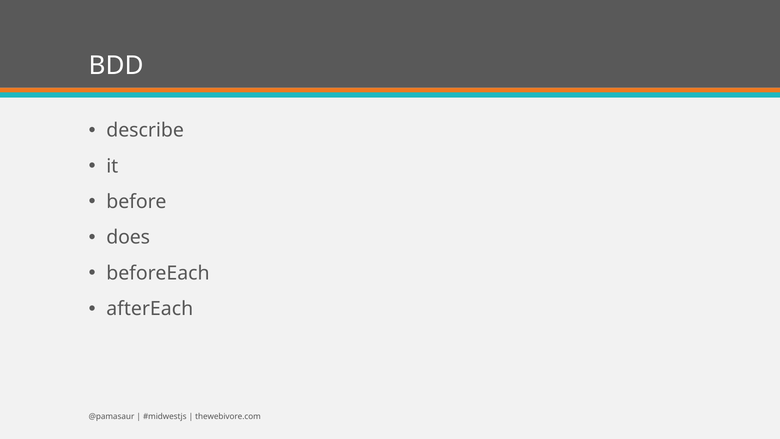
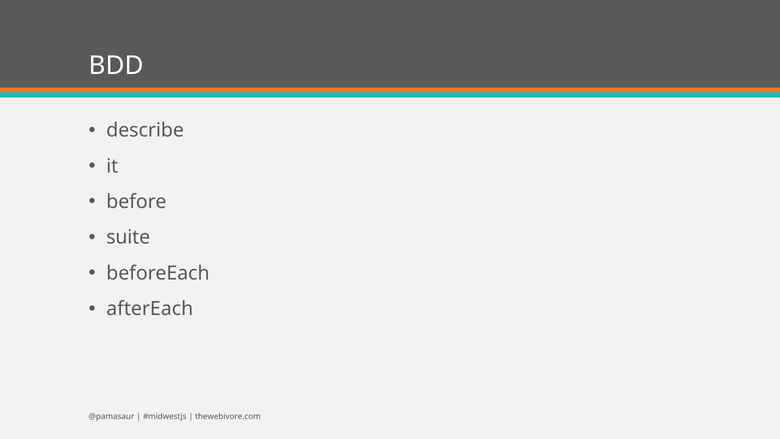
does: does -> suite
